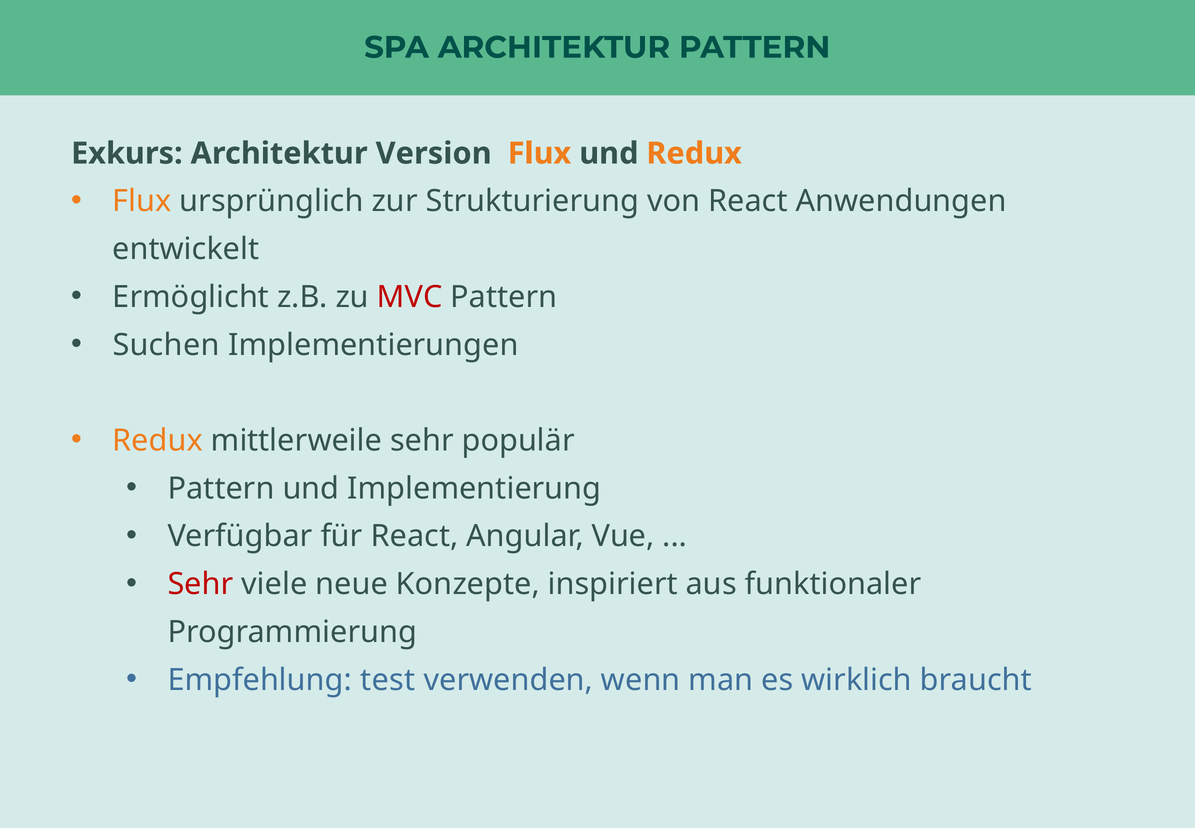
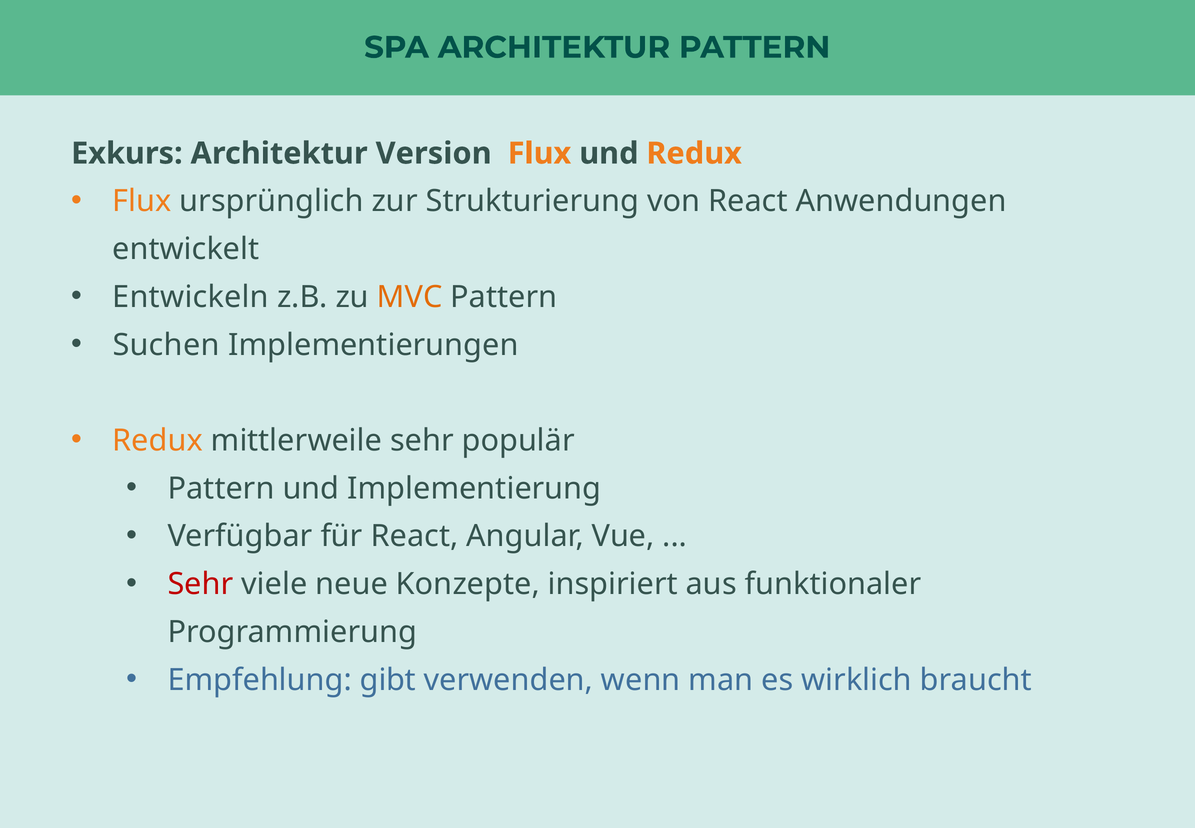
Ermöglicht: Ermöglicht -> Entwickeln
MVC colour: red -> orange
test: test -> gibt
